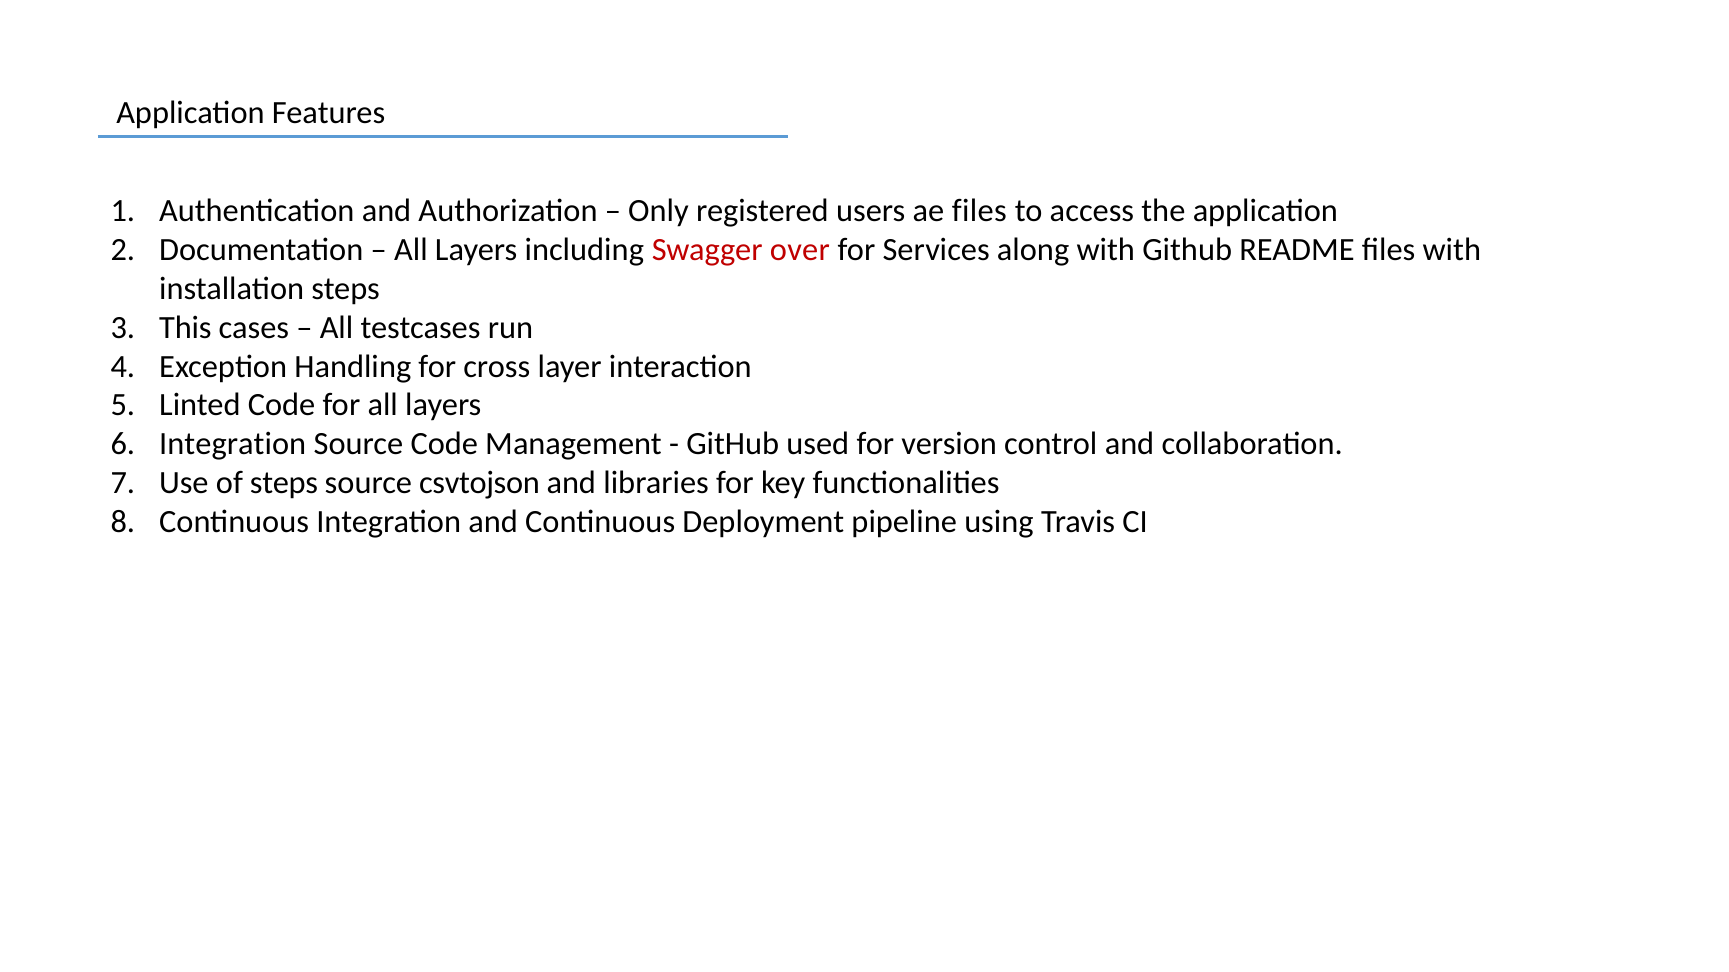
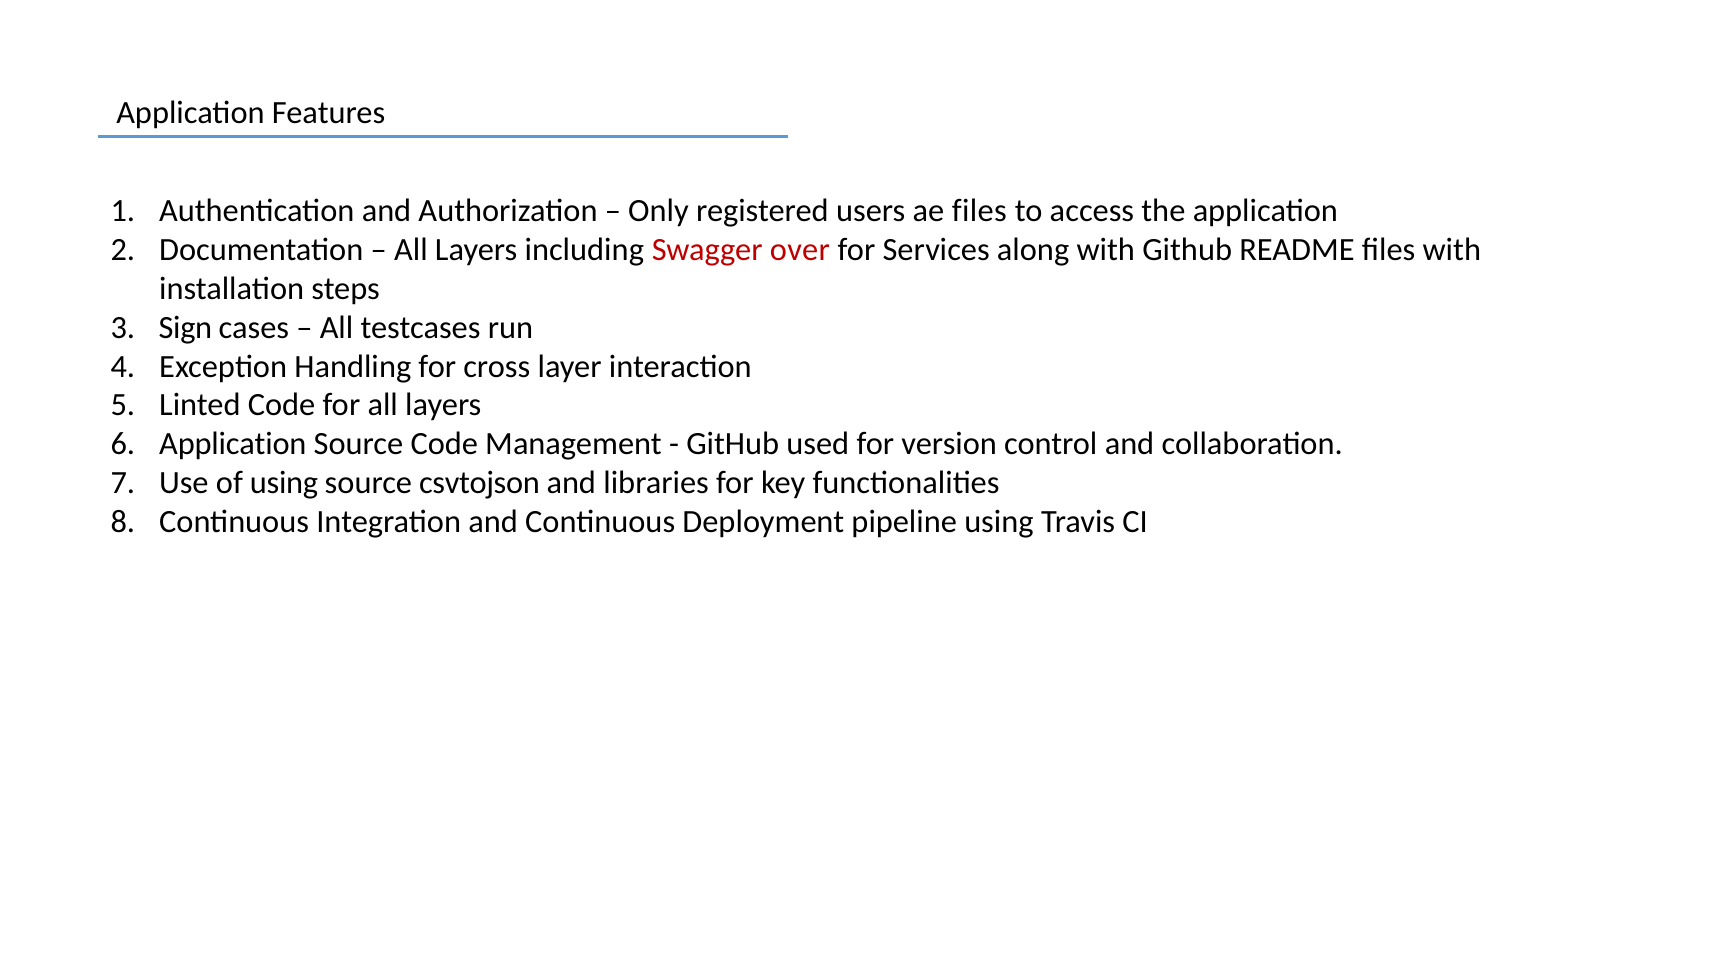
This: This -> Sign
Integration at (233, 444): Integration -> Application
of steps: steps -> using
